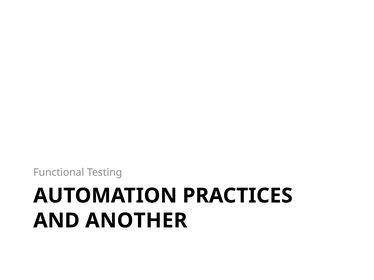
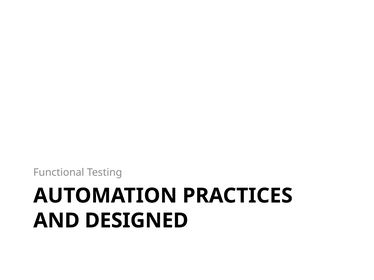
ANOTHER: ANOTHER -> DESIGNED
